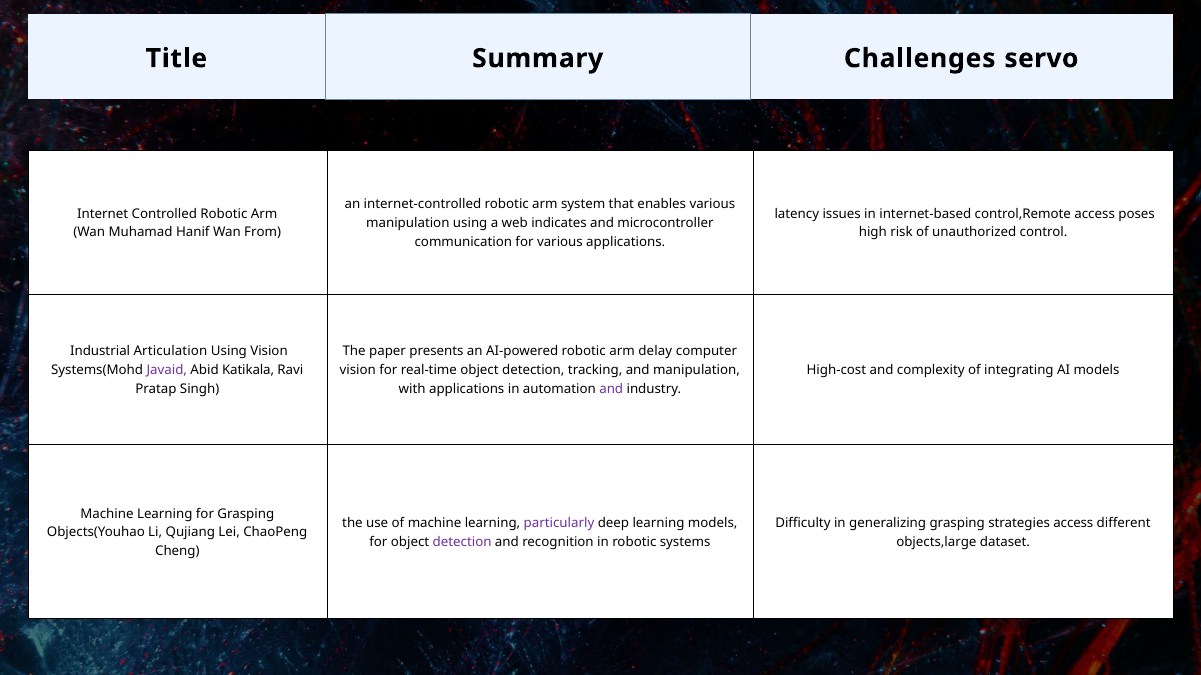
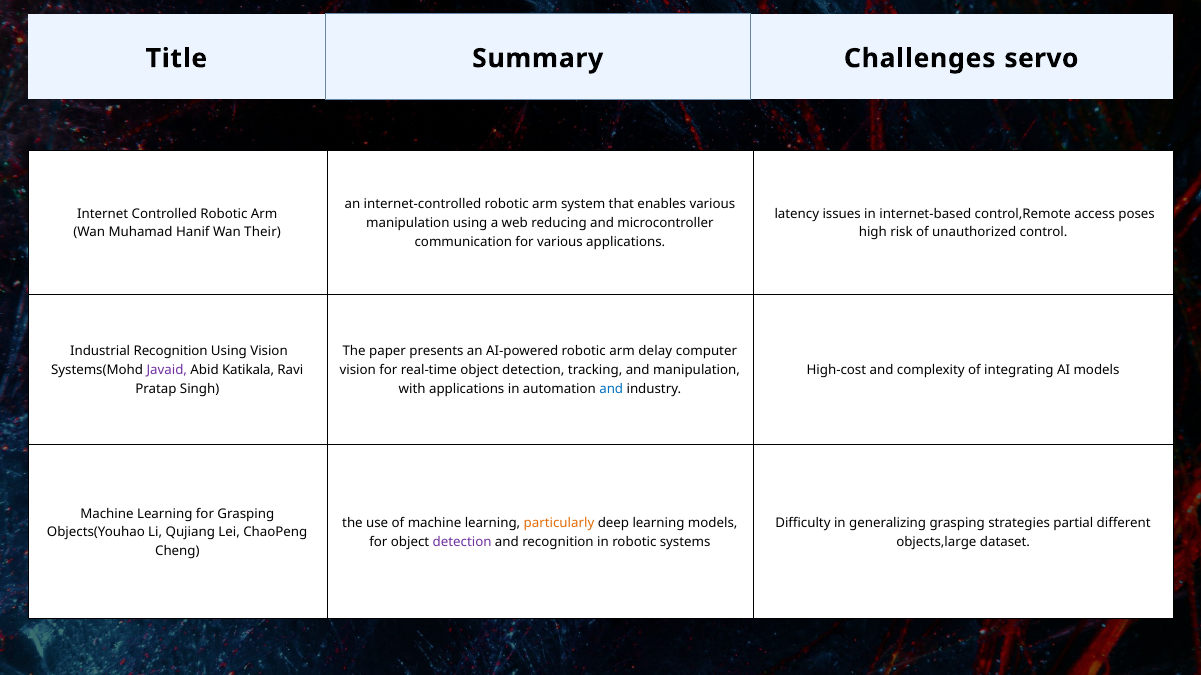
indicates: indicates -> reducing
From: From -> Their
Industrial Articulation: Articulation -> Recognition
and at (611, 389) colour: purple -> blue
particularly colour: purple -> orange
strategies access: access -> partial
